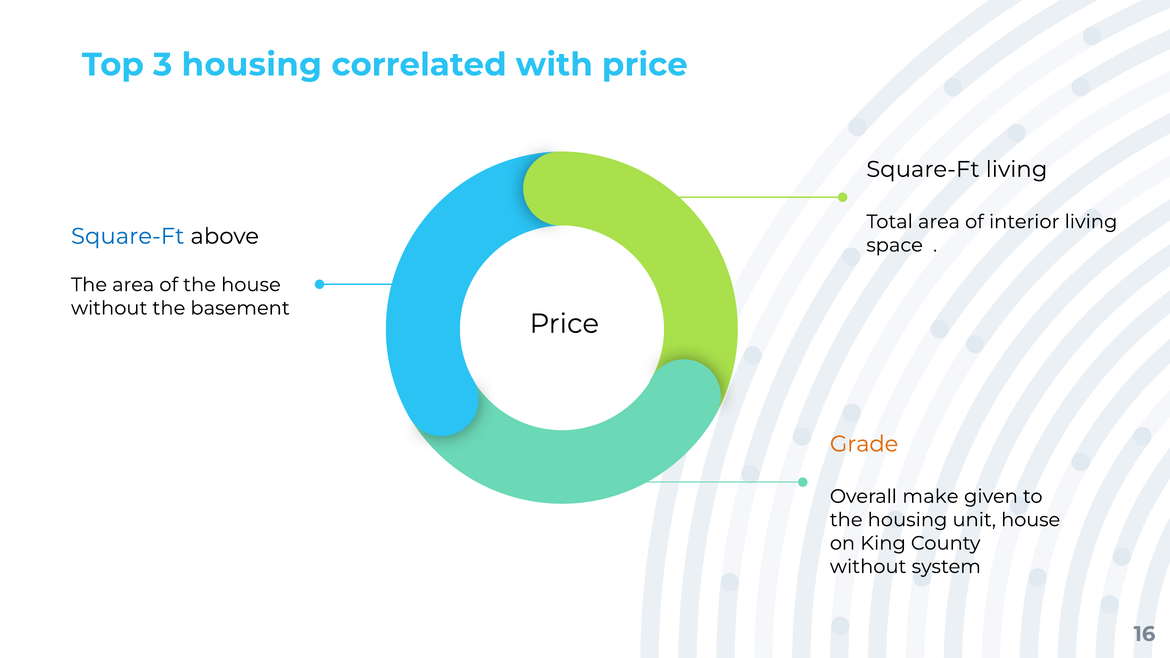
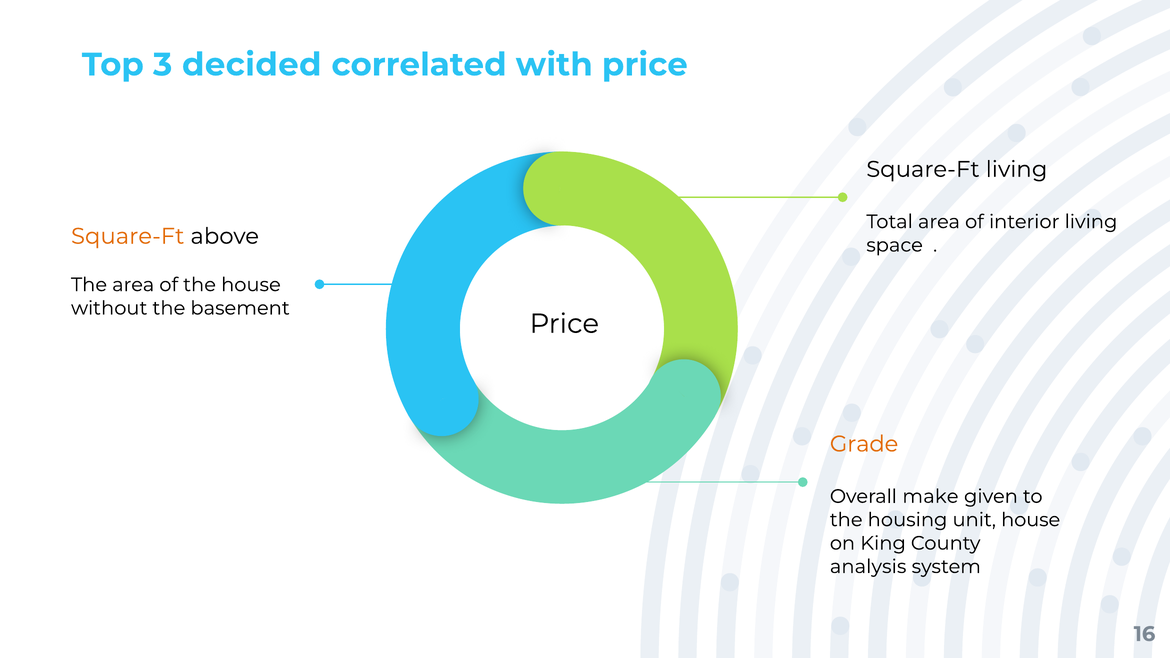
3 housing: housing -> decided
Square-Ft at (128, 236) colour: blue -> orange
without at (868, 567): without -> analysis
